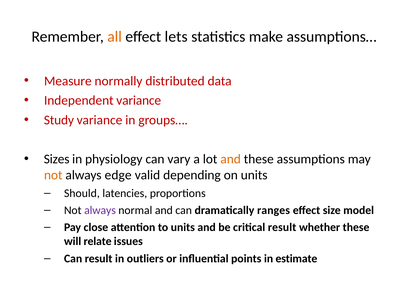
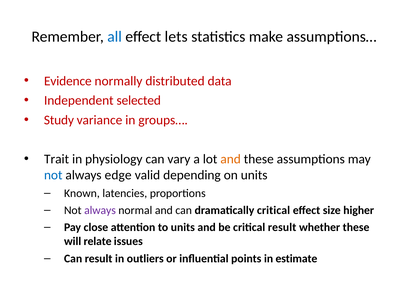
all colour: orange -> blue
Measure: Measure -> Evidence
Independent variance: variance -> selected
Sizes: Sizes -> Trait
not at (53, 175) colour: orange -> blue
Should: Should -> Known
dramatically ranges: ranges -> critical
model: model -> higher
